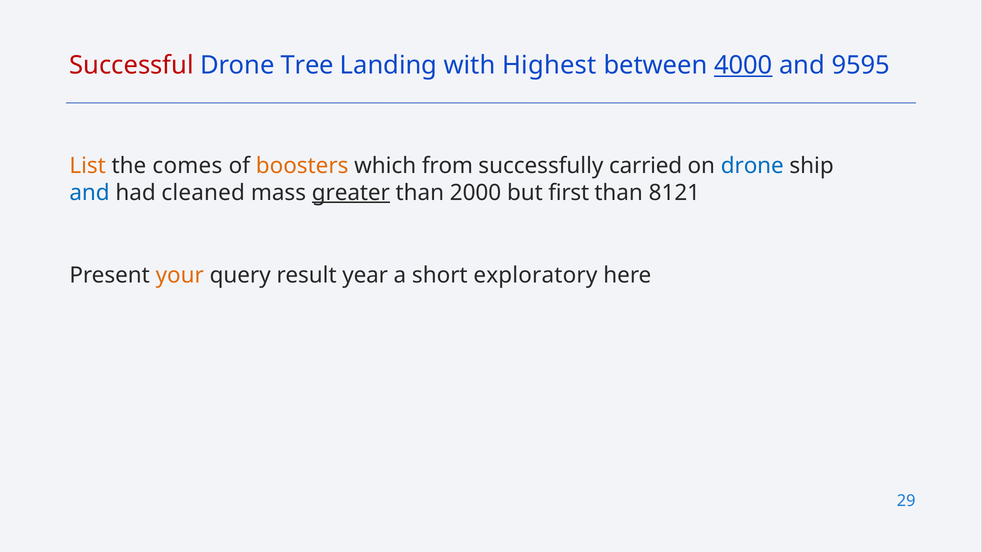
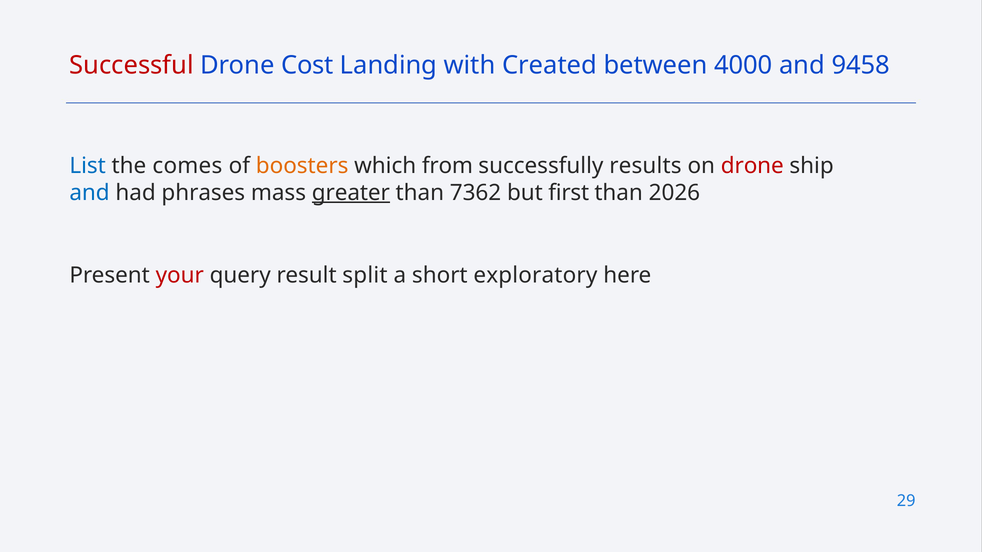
Tree: Tree -> Cost
Highest: Highest -> Created
4000 underline: present -> none
9595: 9595 -> 9458
List colour: orange -> blue
carried: carried -> results
drone at (752, 166) colour: blue -> red
cleaned: cleaned -> phrases
2000: 2000 -> 7362
8121: 8121 -> 2026
your colour: orange -> red
year: year -> split
